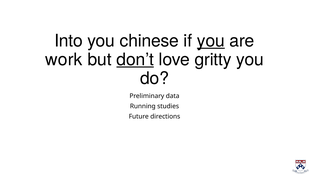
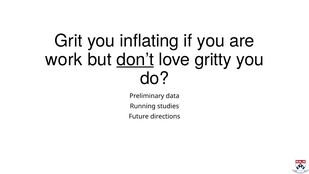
Into: Into -> Grit
chinese: chinese -> inflating
you at (211, 41) underline: present -> none
